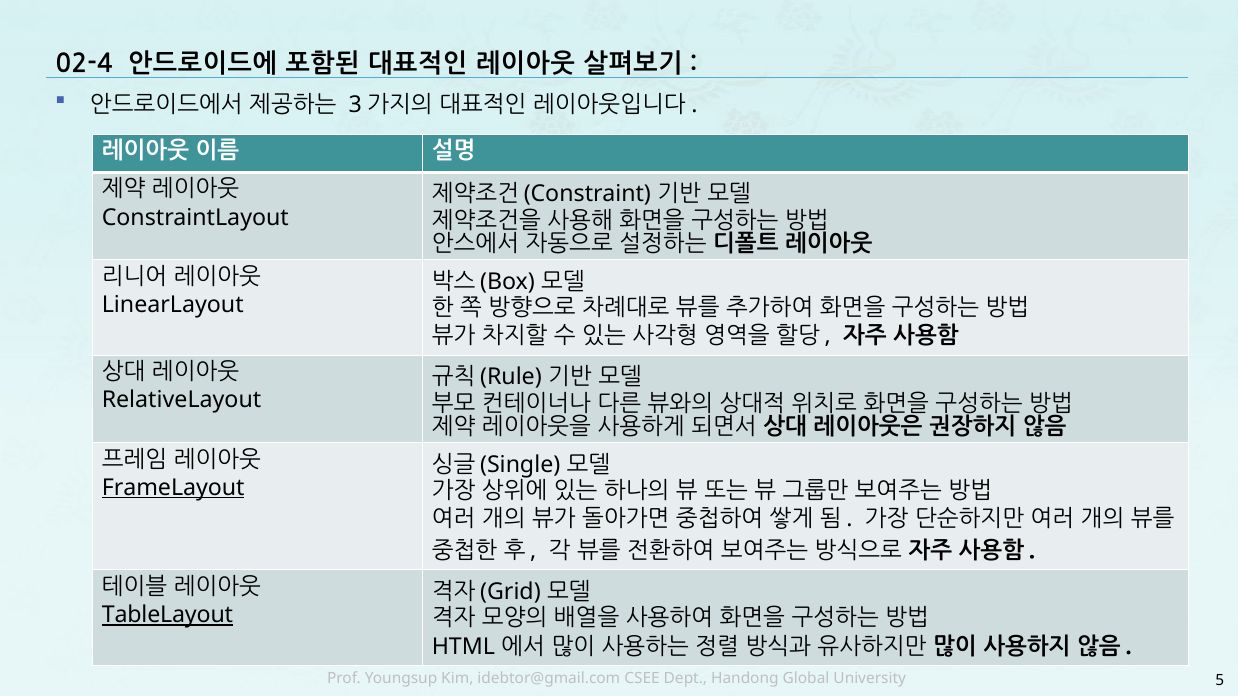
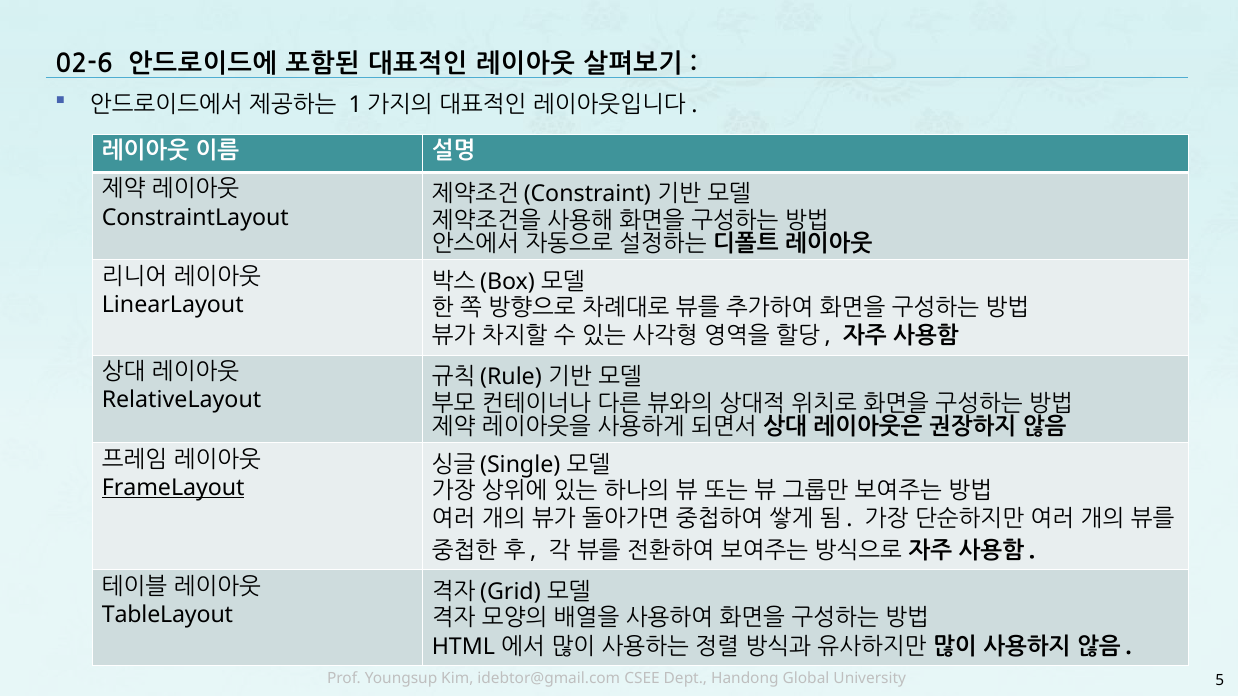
02-4: 02-4 -> 02-6
3: 3 -> 1
TableLayout underline: present -> none
